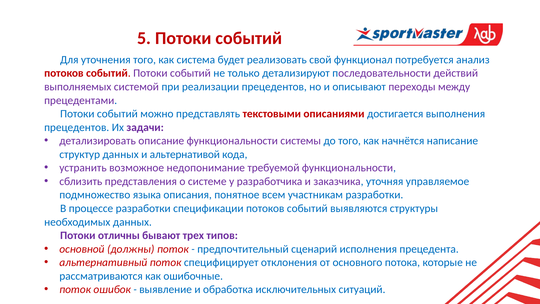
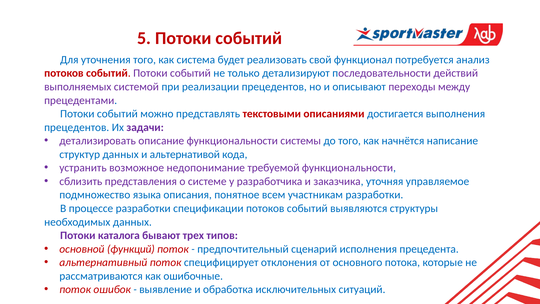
отличны: отличны -> каталога
должны: должны -> функций
